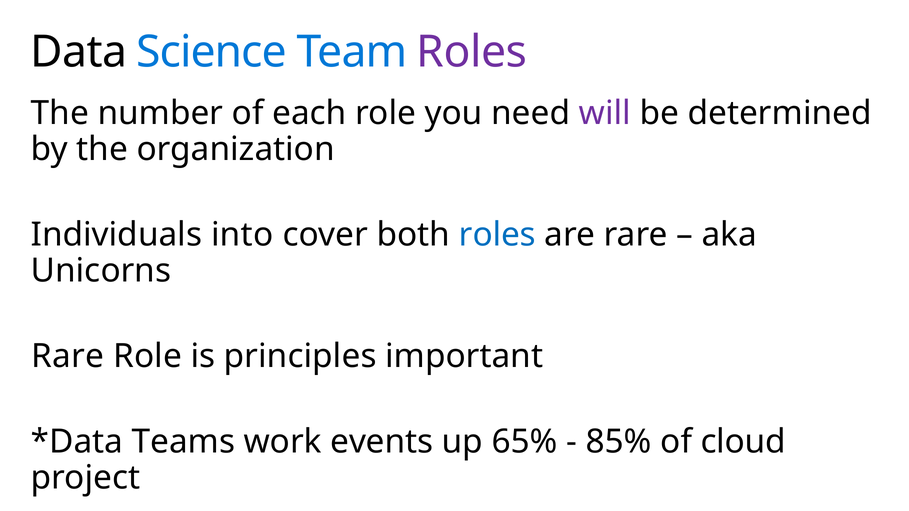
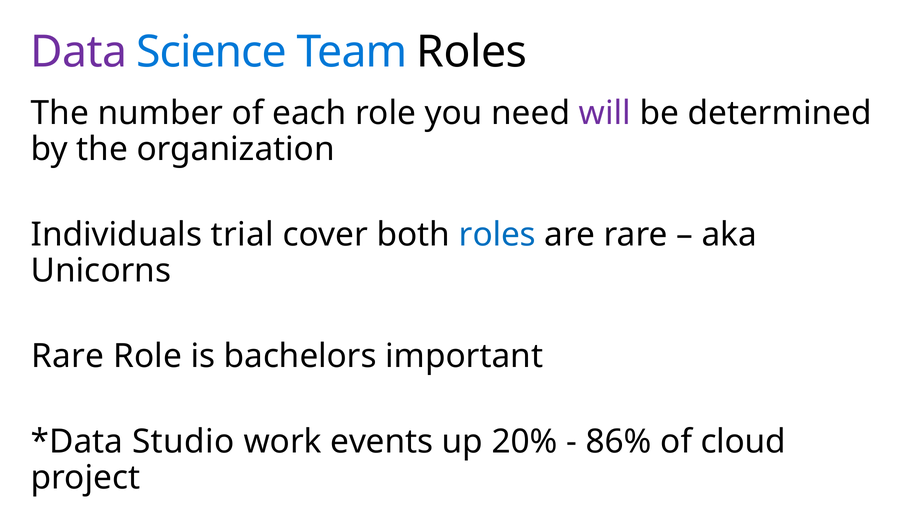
Data colour: black -> purple
Roles at (472, 52) colour: purple -> black
into: into -> trial
principles: principles -> bachelors
Teams: Teams -> Studio
65%: 65% -> 20%
85%: 85% -> 86%
